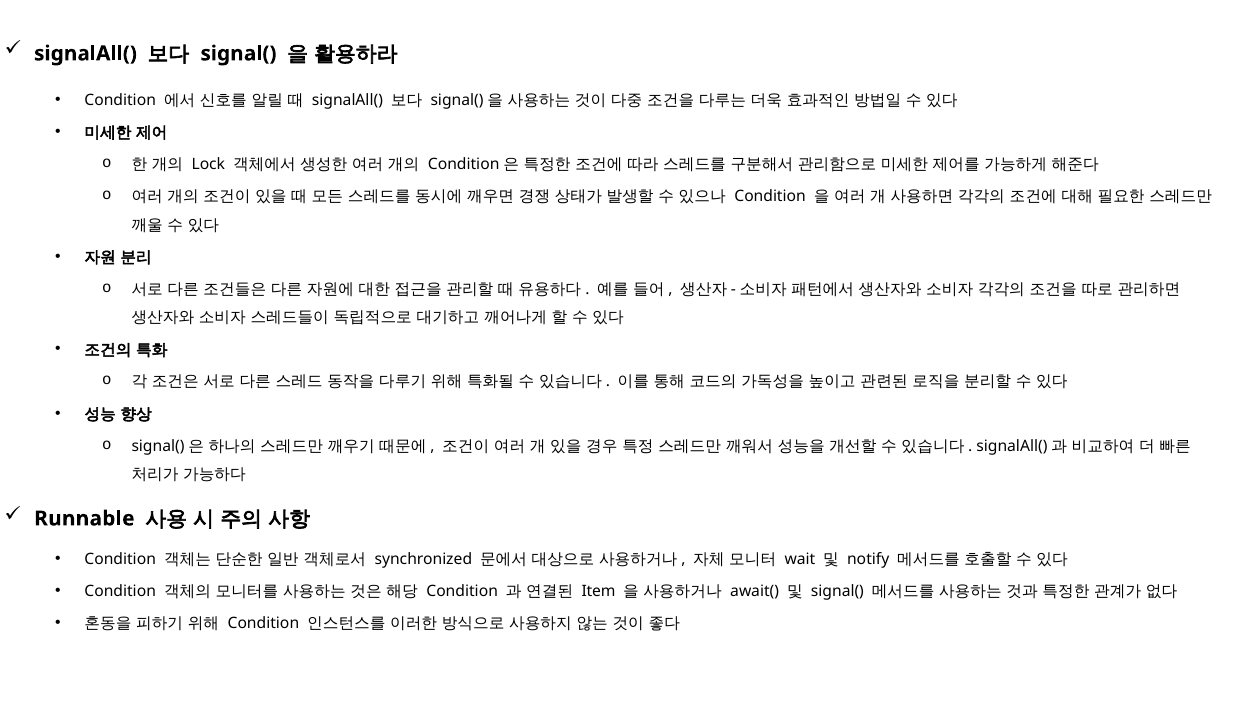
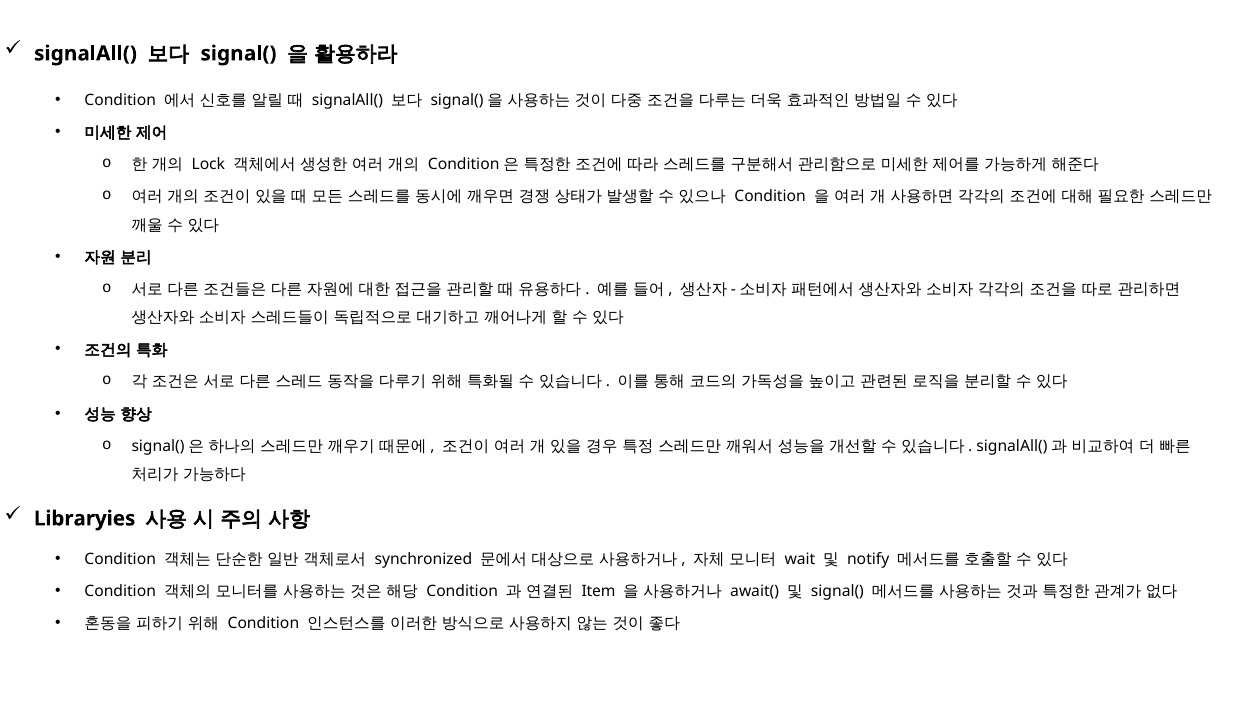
Runnable: Runnable -> Libraryies
